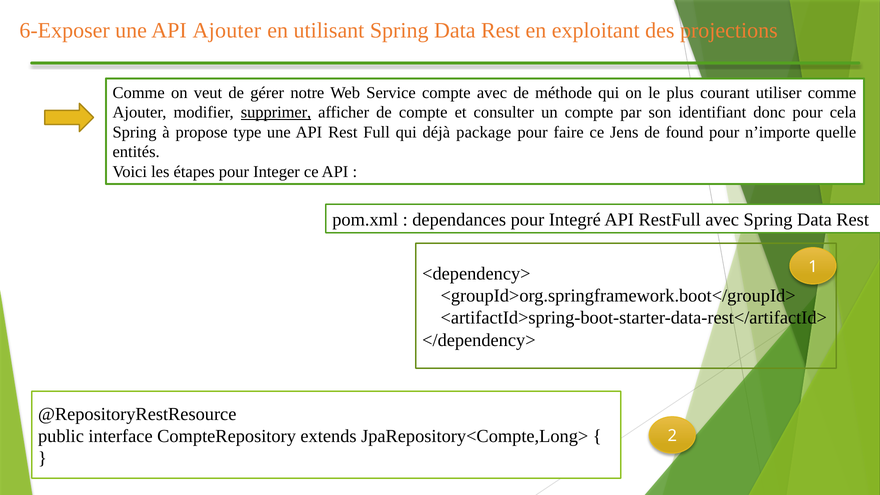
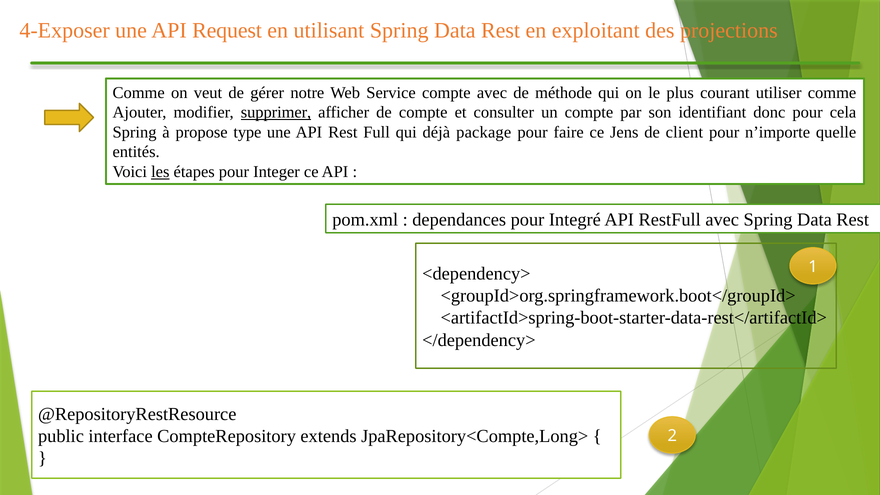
6-Exposer: 6-Exposer -> 4-Exposer
API Ajouter: Ajouter -> Request
found: found -> client
les underline: none -> present
